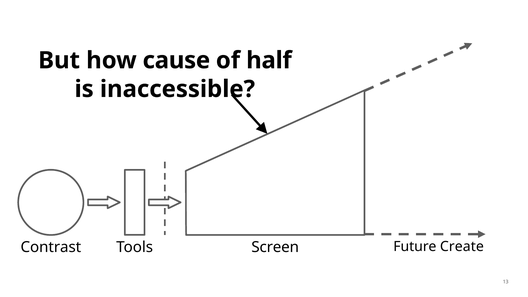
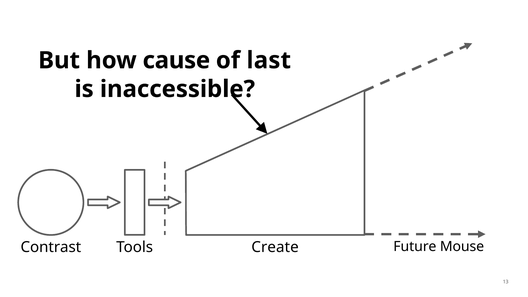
half: half -> last
Create: Create -> Mouse
Screen: Screen -> Create
